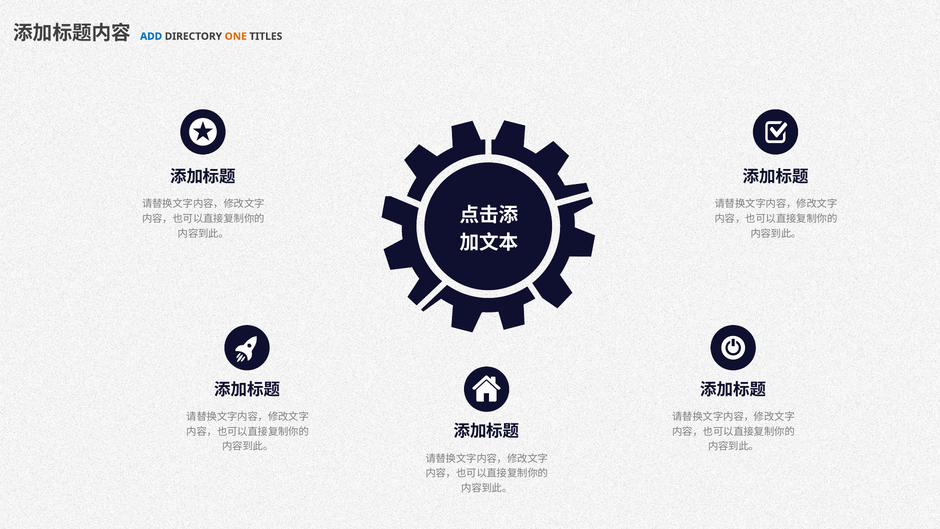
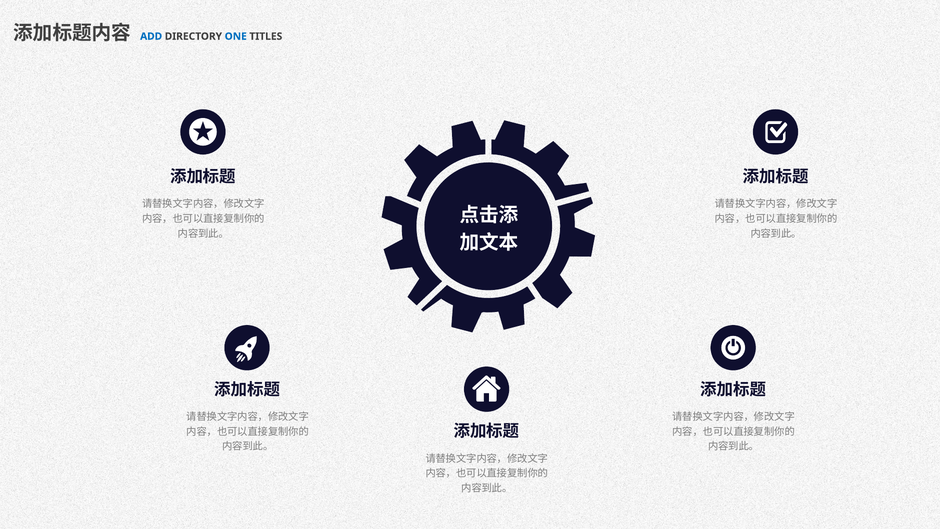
ONE colour: orange -> blue
